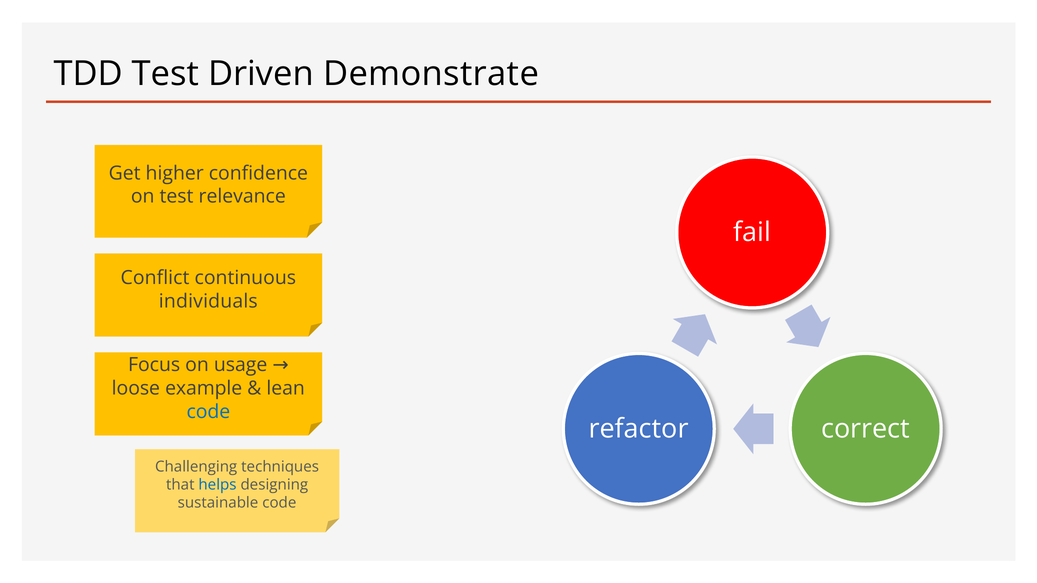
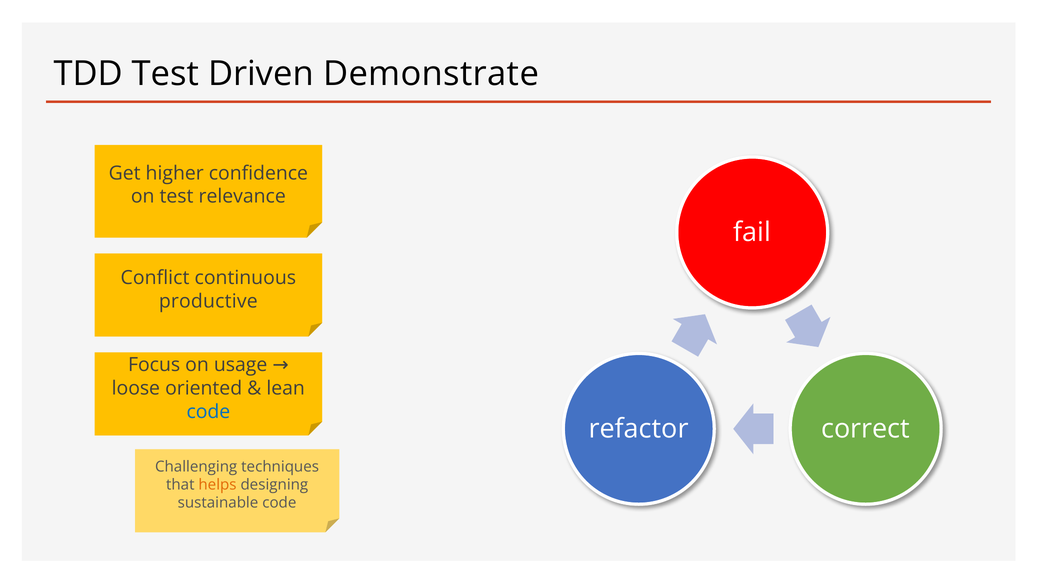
individuals: individuals -> productive
example: example -> oriented
helps colour: blue -> orange
